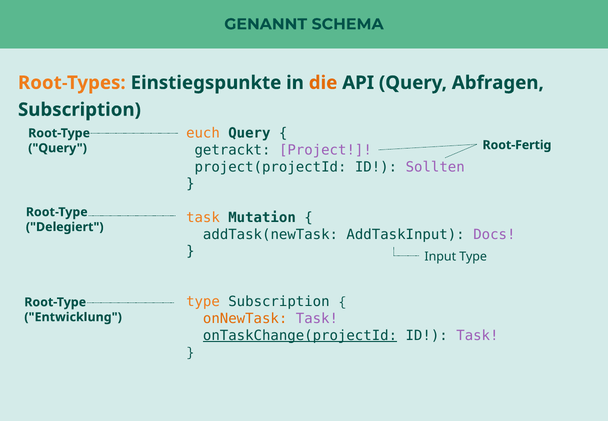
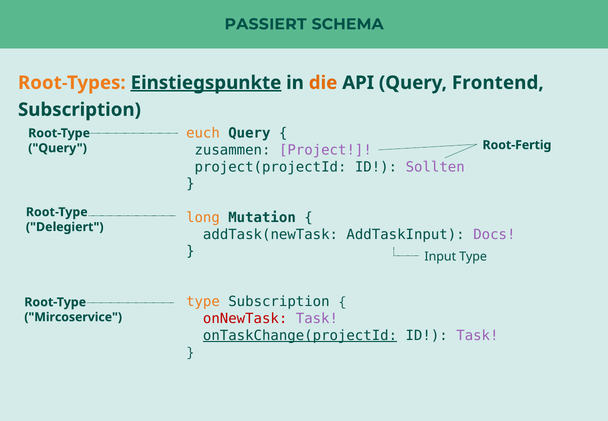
GENANNT: GENANNT -> PASSIERT
Einstiegspunkte underline: none -> present
Abfragen: Abfragen -> Frontend
getrackt: getrackt -> zusammen
task at (203, 217): task -> long
onNewTask colour: orange -> red
Entwicklung: Entwicklung -> Mircoservice
